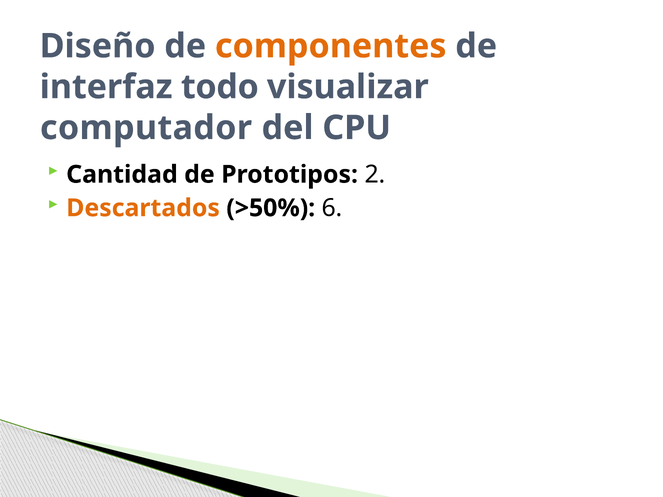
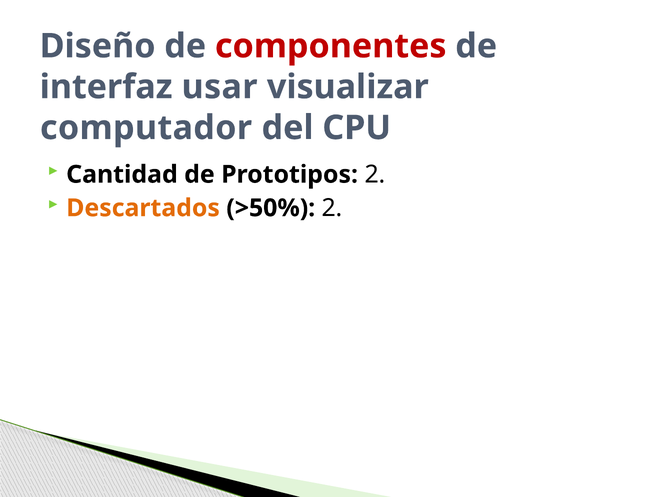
componentes colour: orange -> red
todo: todo -> usar
>50% 6: 6 -> 2
